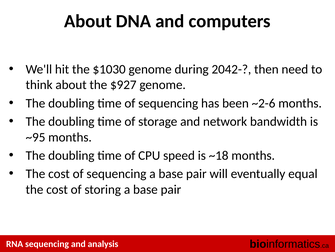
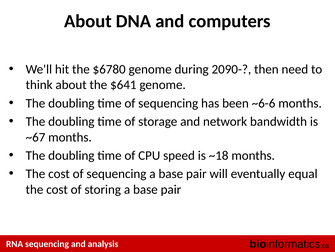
$1030: $1030 -> $6780
2042-: 2042- -> 2090-
$927: $927 -> $641
~2-6: ~2-6 -> ~6-6
~95: ~95 -> ~67
